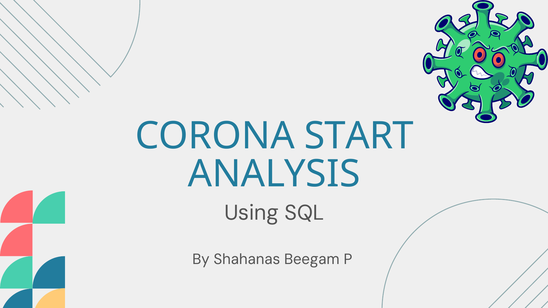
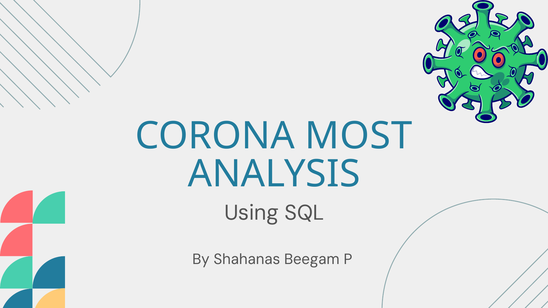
START: START -> MOST
